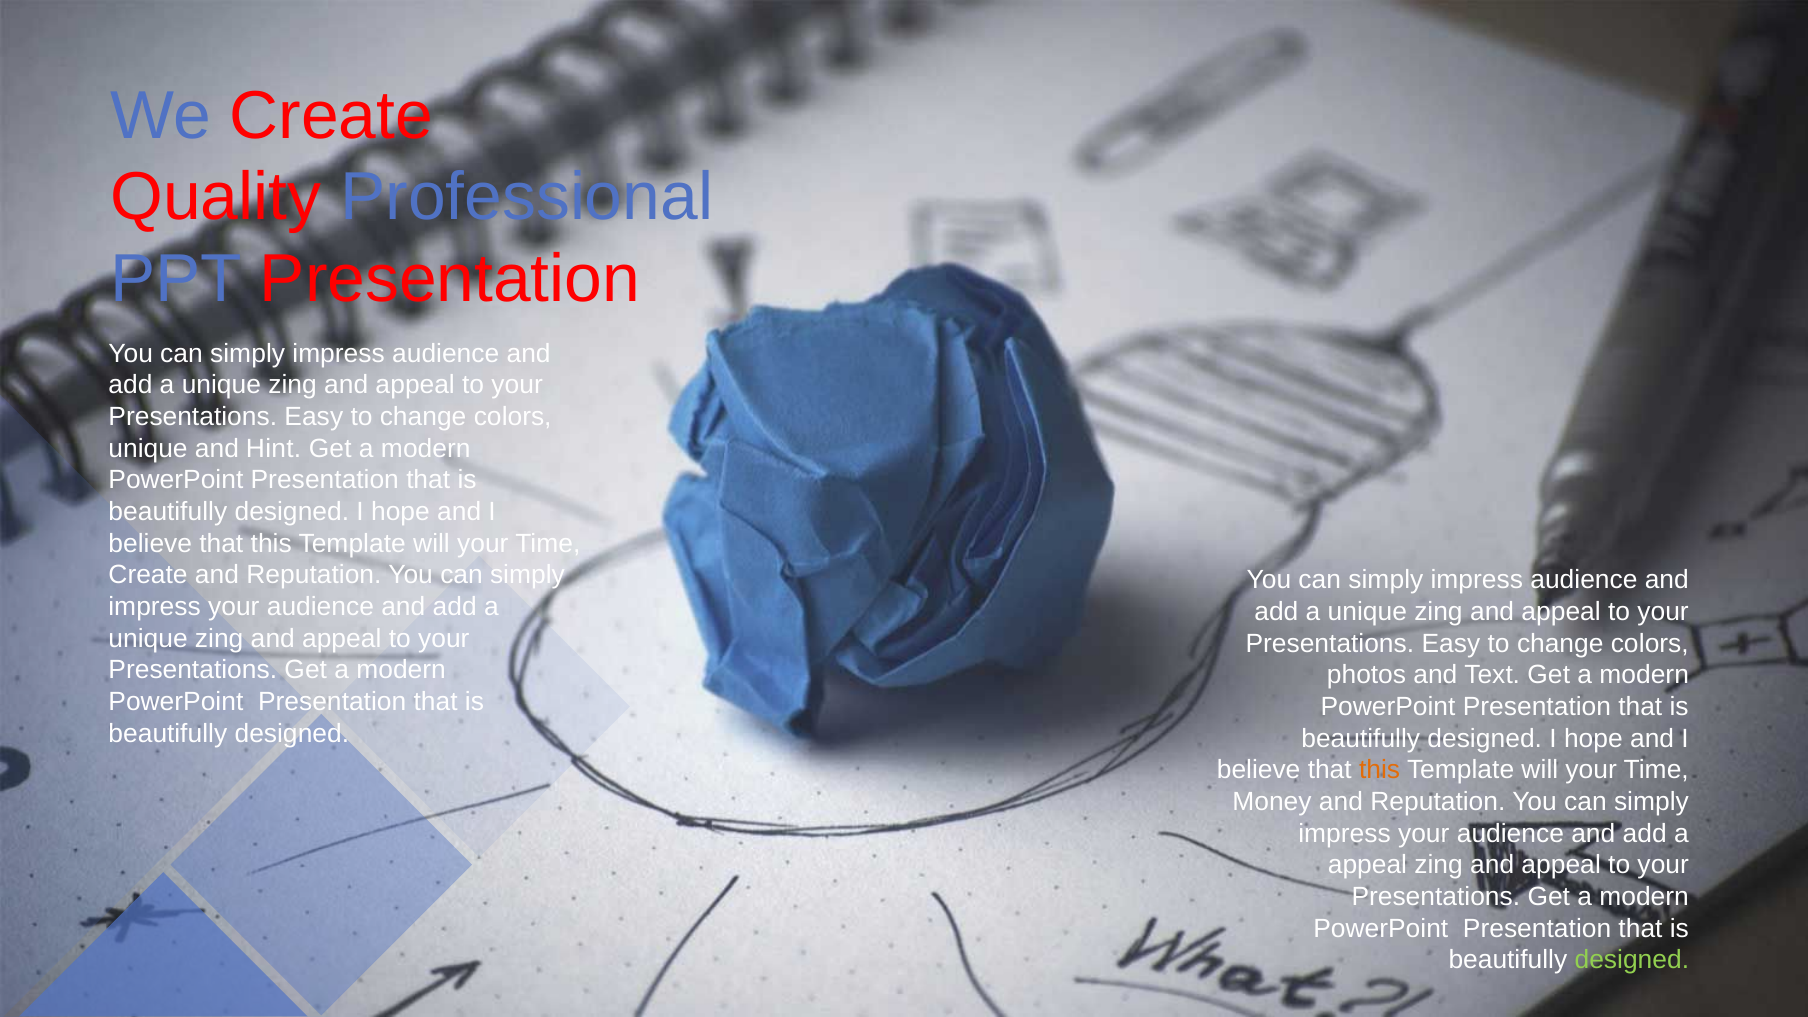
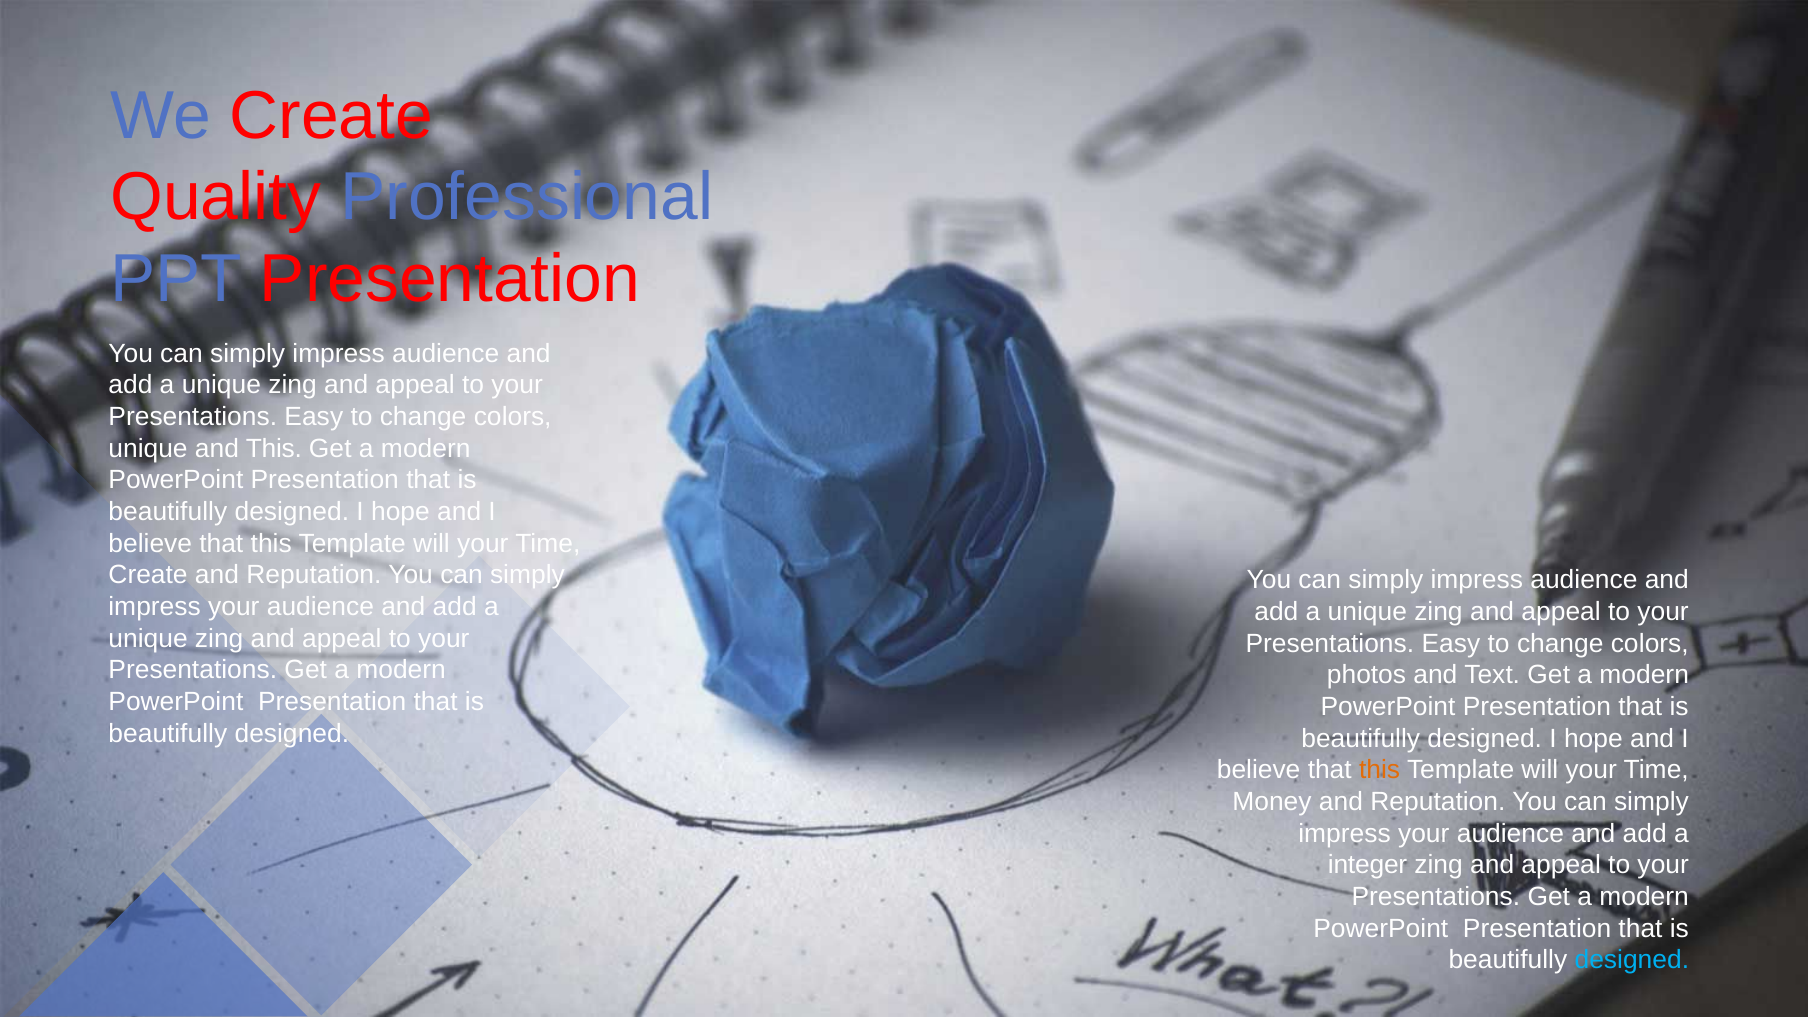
and Hint: Hint -> This
appeal at (1367, 865): appeal -> integer
designed at (1632, 960) colour: light green -> light blue
